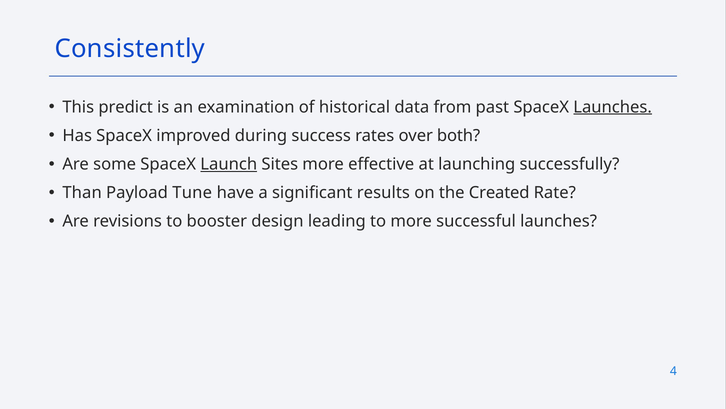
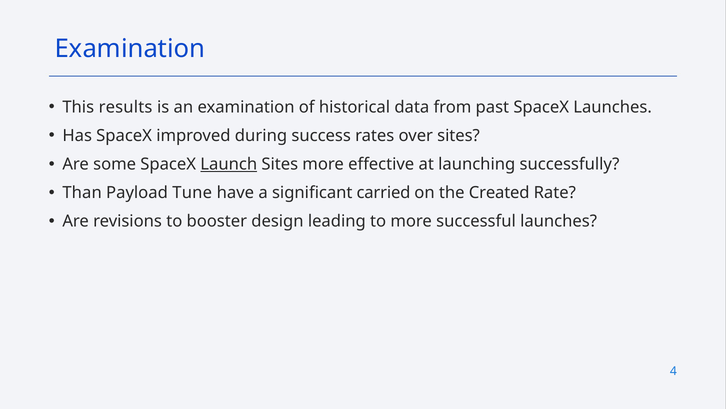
Consistently at (130, 48): Consistently -> Examination
predict: predict -> results
Launches at (613, 107) underline: present -> none
over both: both -> sites
results: results -> carried
